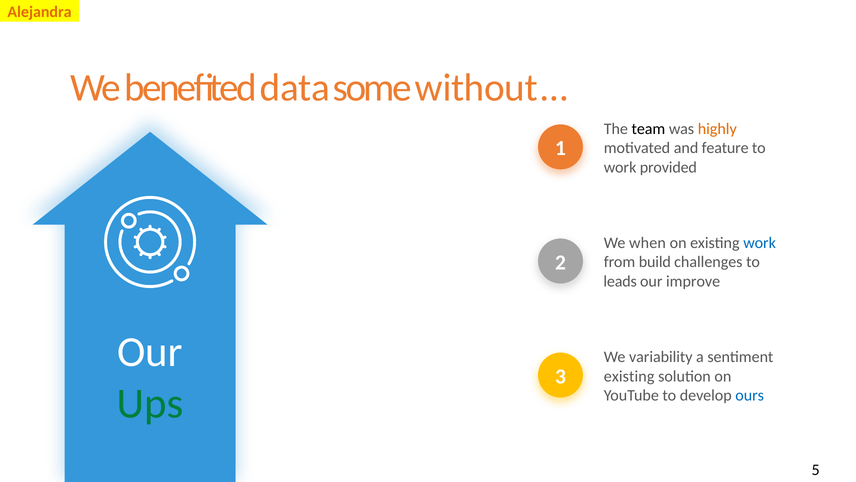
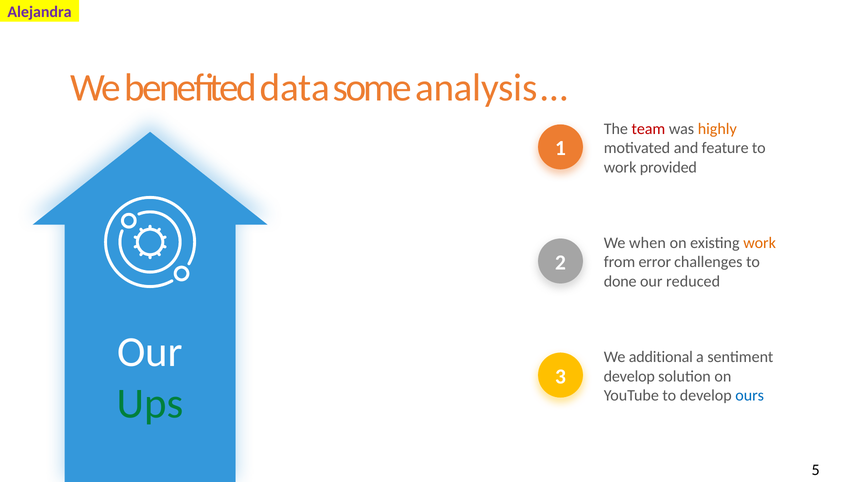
Alejandra colour: orange -> purple
without: without -> analysis
team colour: black -> red
work at (760, 243) colour: blue -> orange
build: build -> error
leads: leads -> done
improve: improve -> reduced
variability: variability -> additional
existing at (629, 376): existing -> develop
